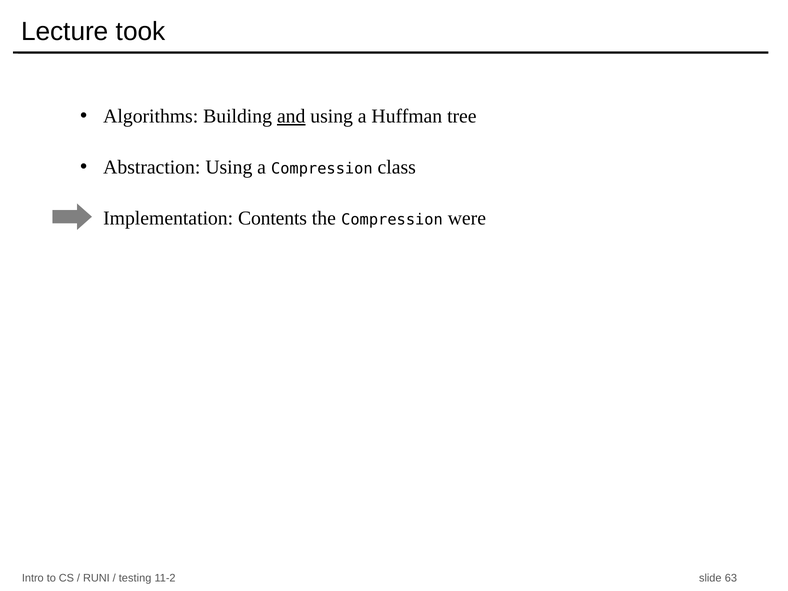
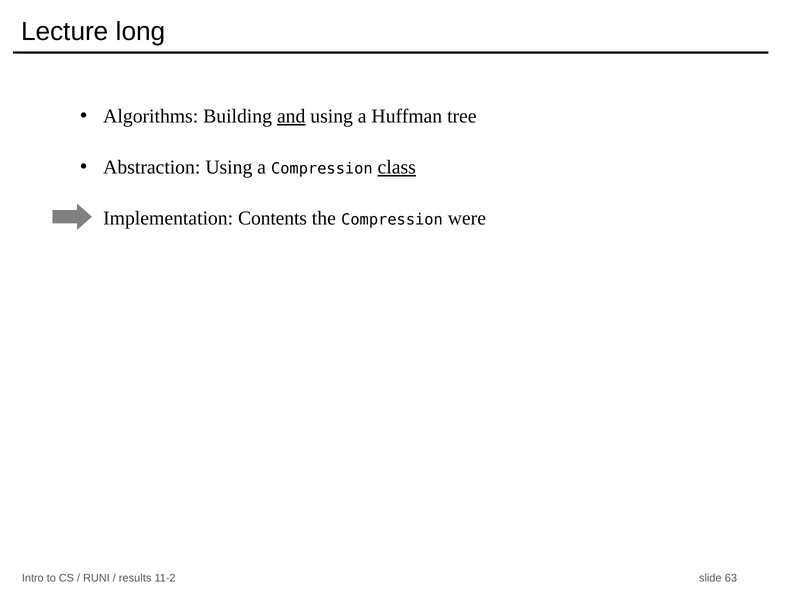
took: took -> long
class underline: none -> present
testing: testing -> results
